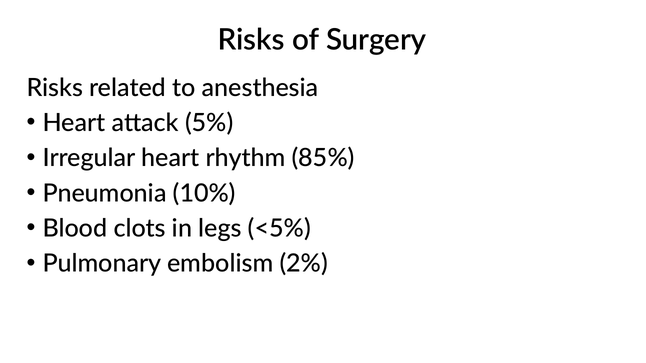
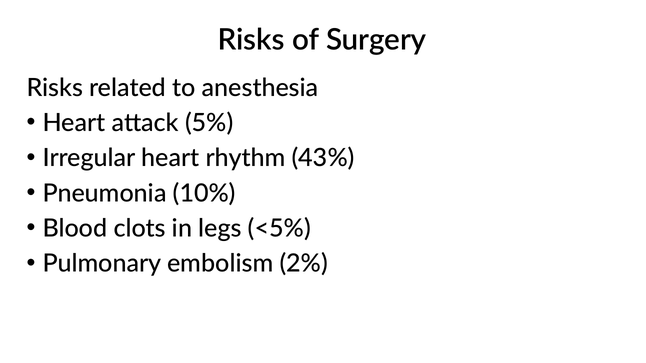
85%: 85% -> 43%
